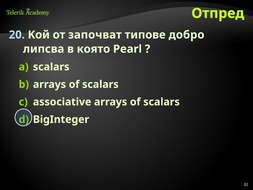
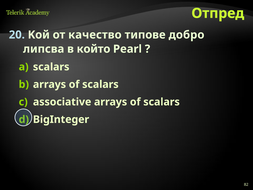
започват: започват -> качество
която: която -> който
